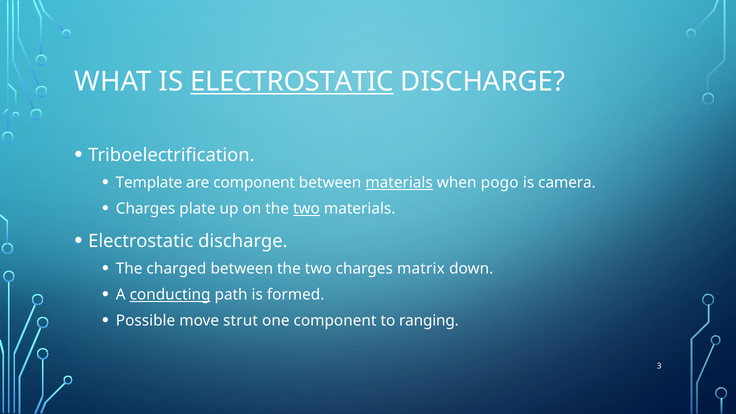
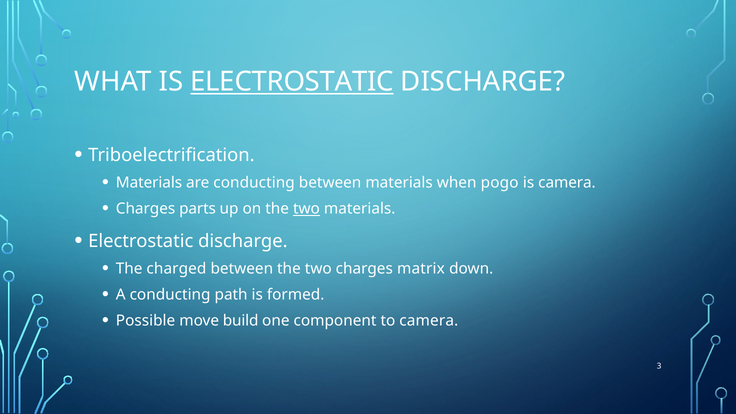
Template at (149, 183): Template -> Materials
are component: component -> conducting
materials at (399, 183) underline: present -> none
plate: plate -> parts
conducting at (170, 295) underline: present -> none
strut: strut -> build
to ranging: ranging -> camera
